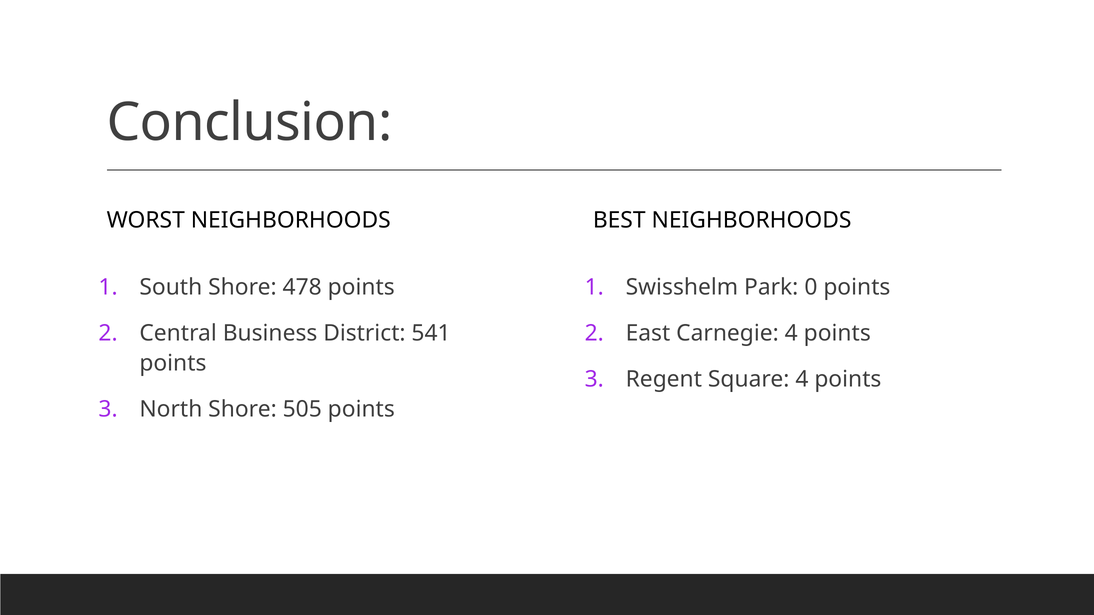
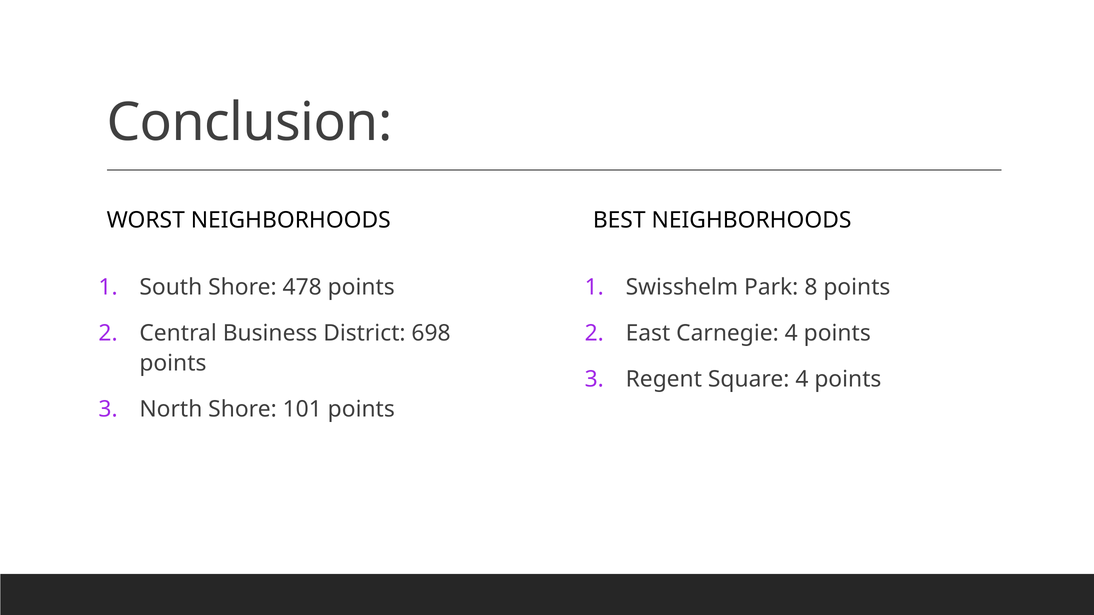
0: 0 -> 8
541: 541 -> 698
505: 505 -> 101
